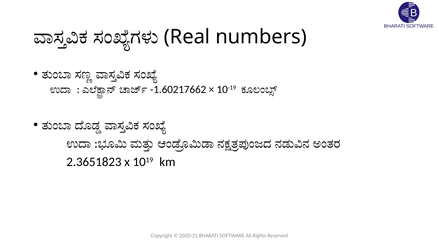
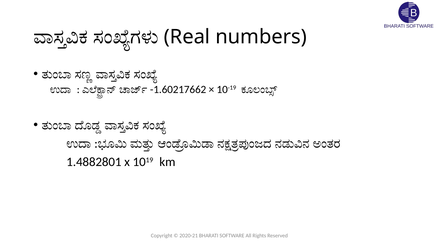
2.3651823: 2.3651823 -> 1.4882801
